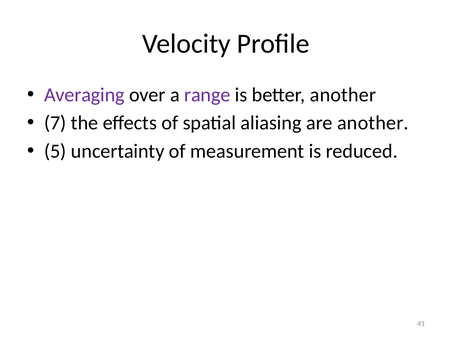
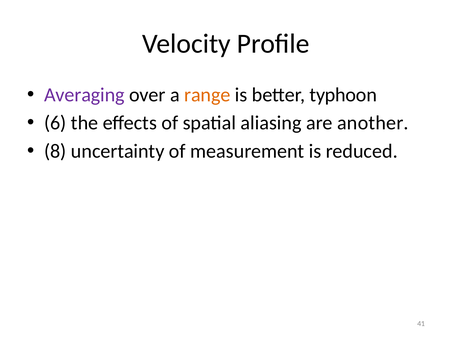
range colour: purple -> orange
better another: another -> typhoon
7: 7 -> 6
5: 5 -> 8
